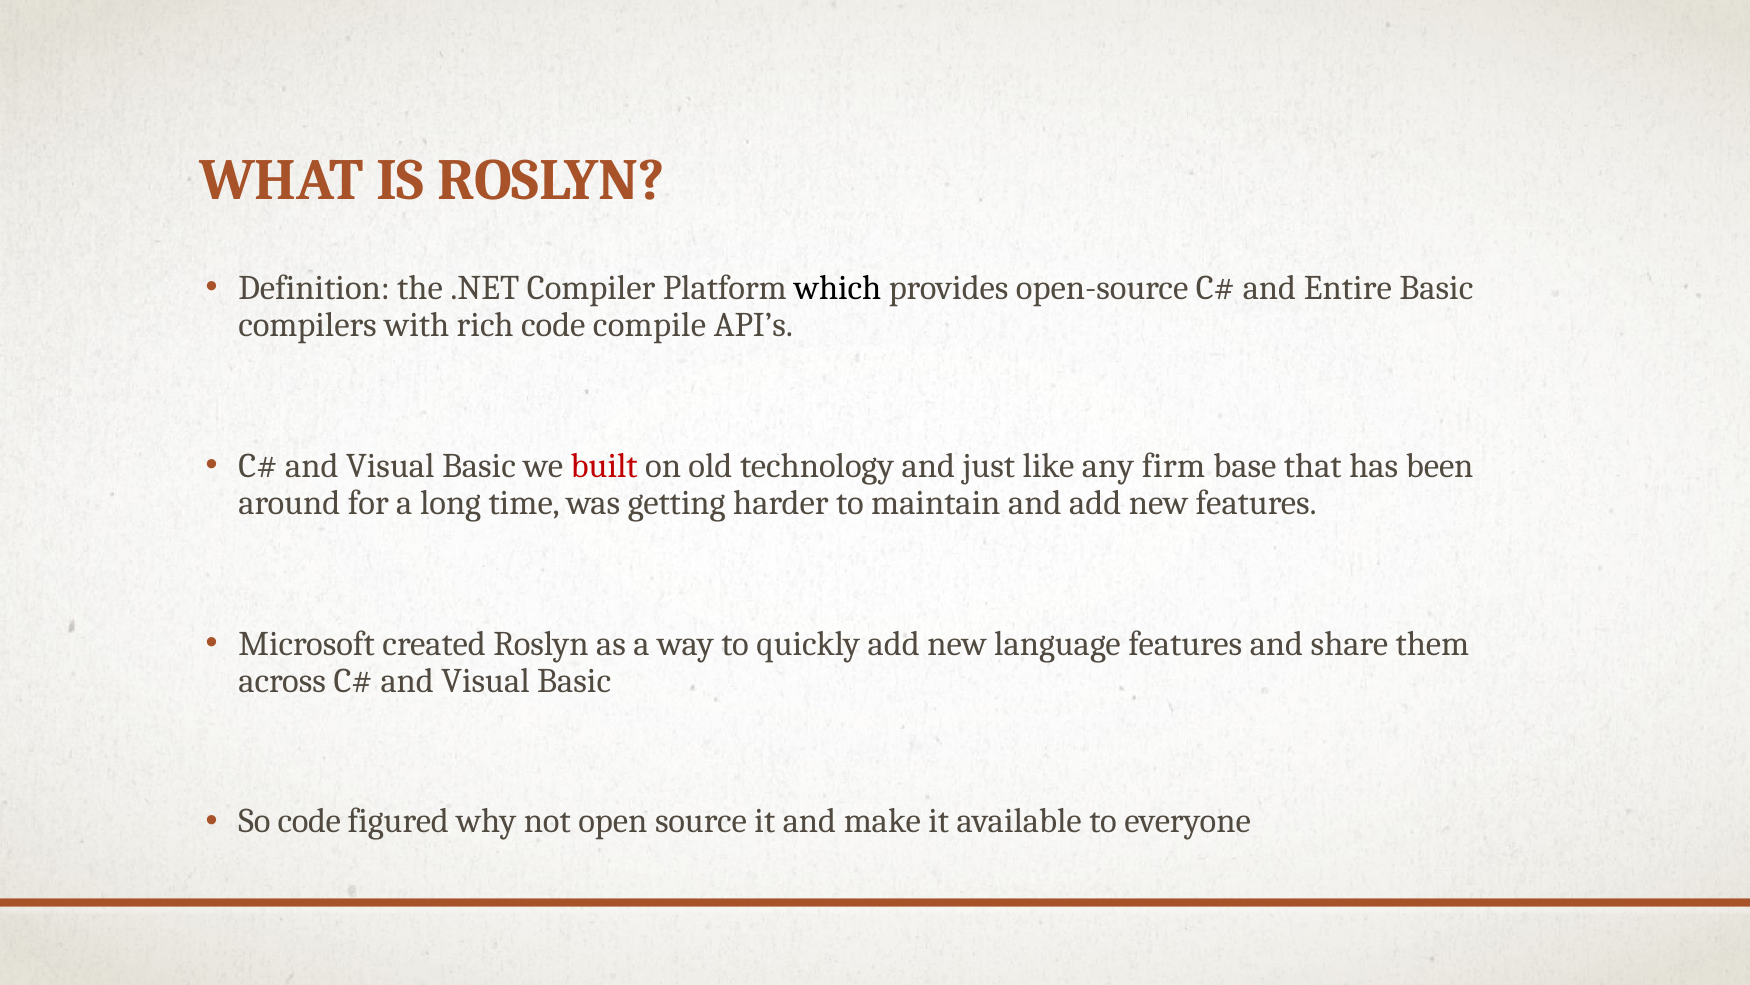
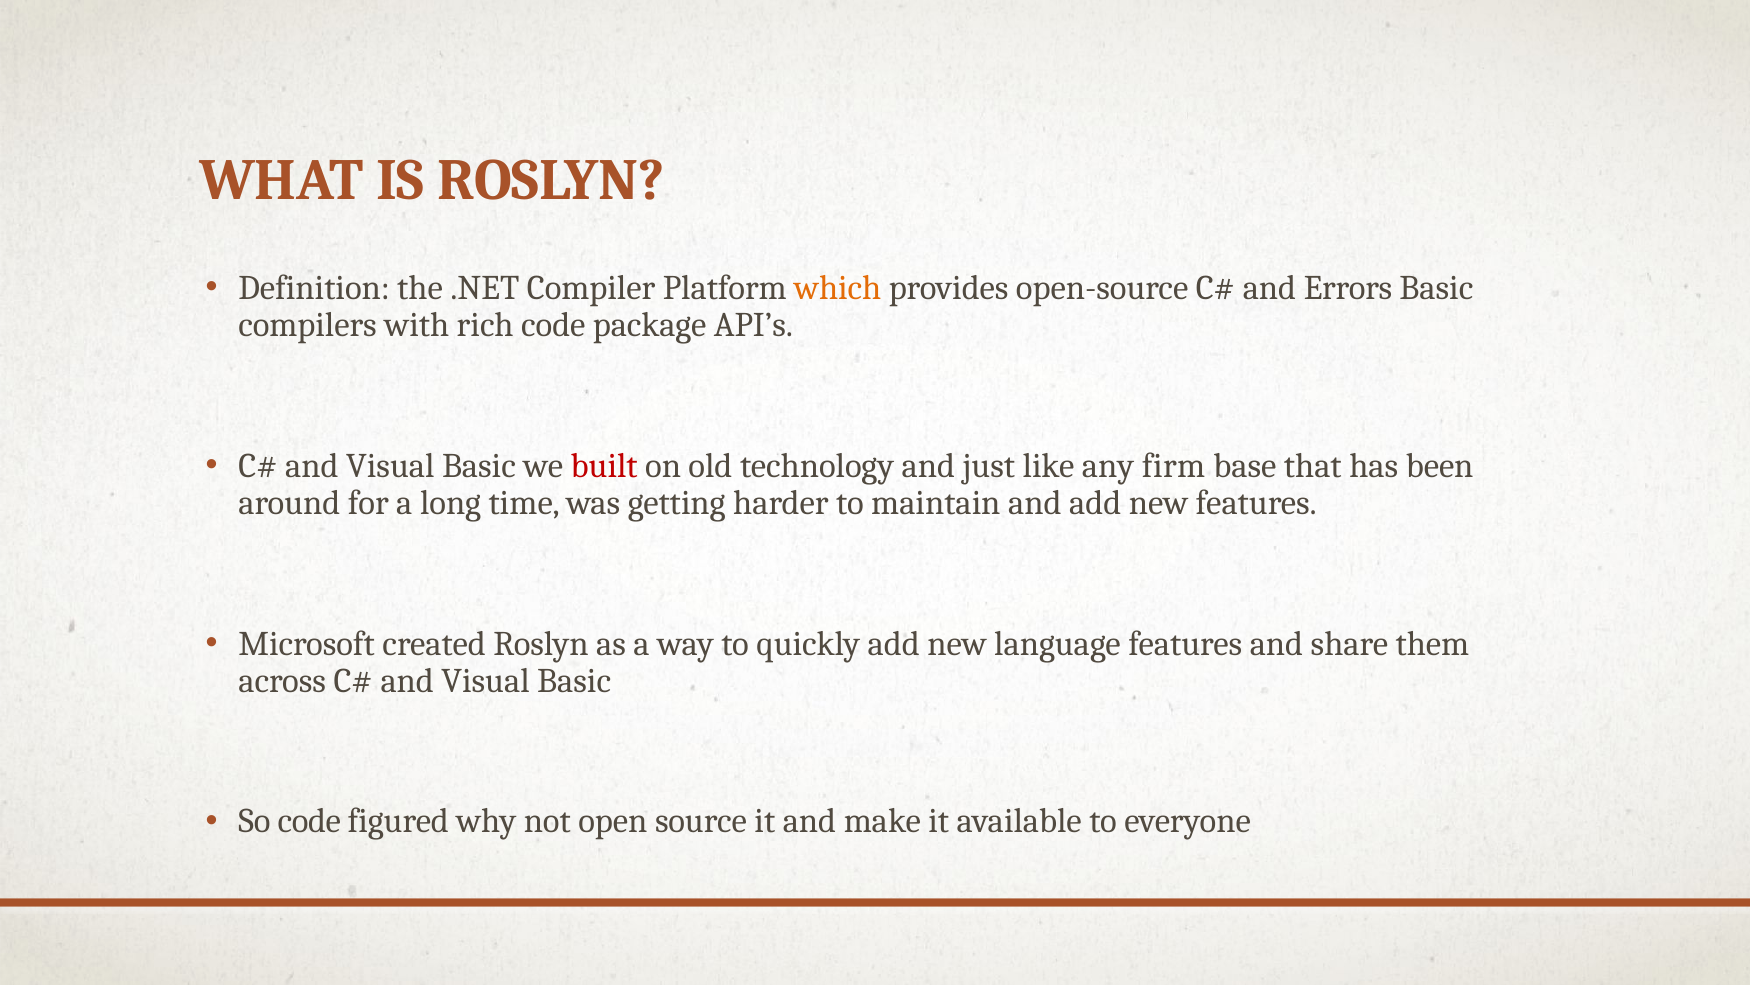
which colour: black -> orange
Entire: Entire -> Errors
compile: compile -> package
